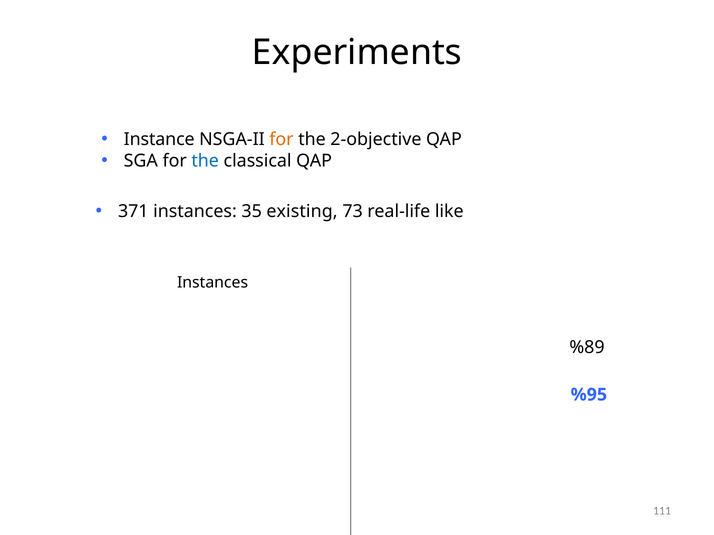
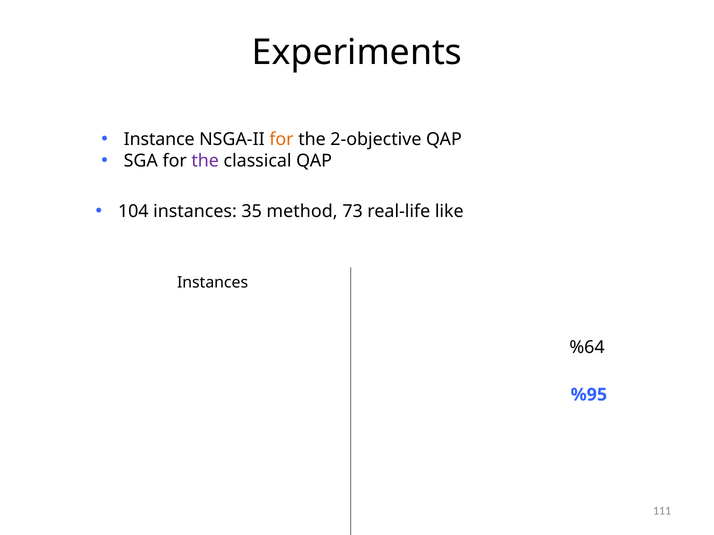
the at (205, 161) colour: blue -> purple
371: 371 -> 104
existing: existing -> method
%89: %89 -> %64
